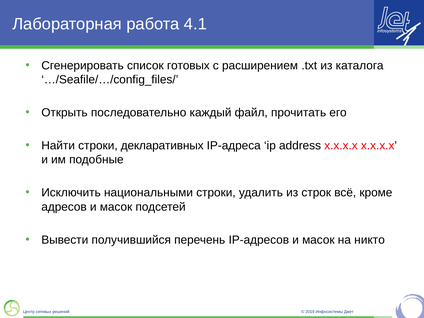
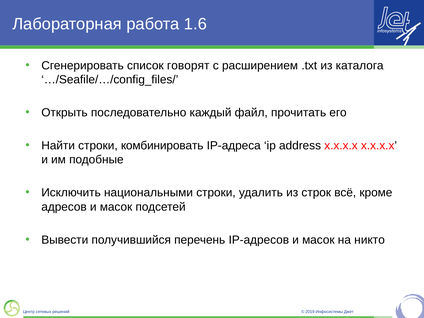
4.1: 4.1 -> 1.6
готовых: готовых -> говорят
декларативных: декларативных -> комбинировать
